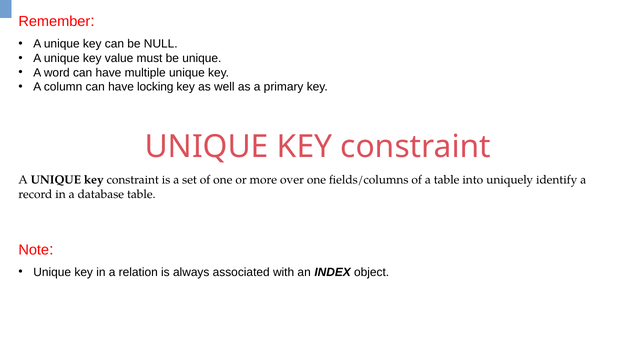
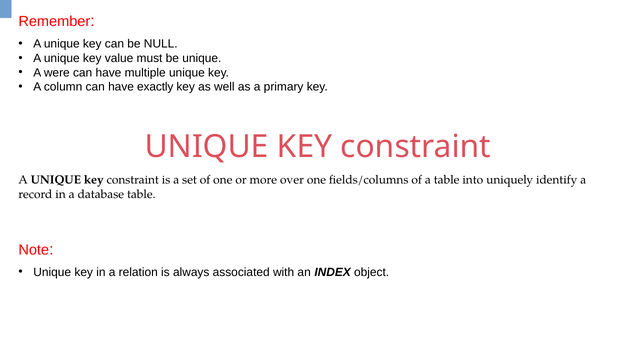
word: word -> were
locking: locking -> exactly
